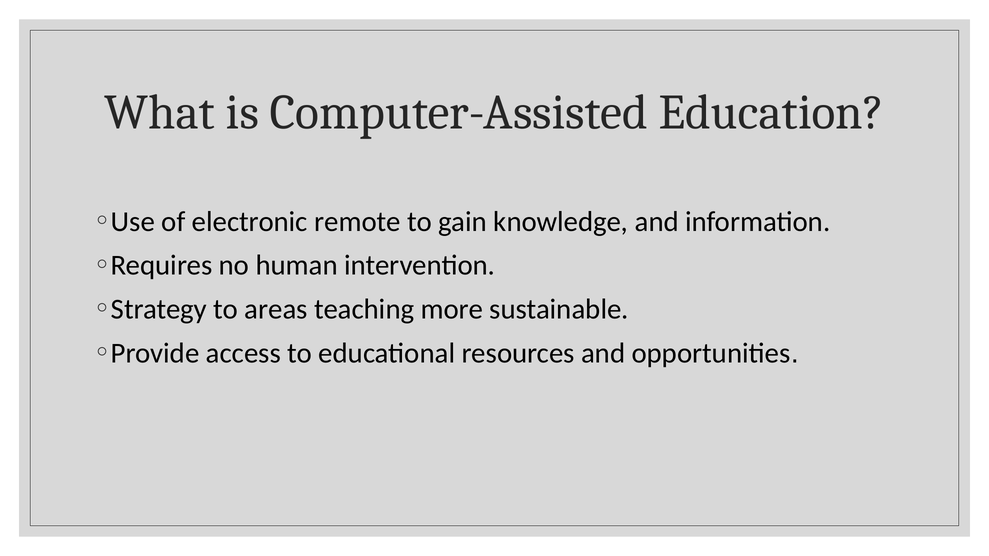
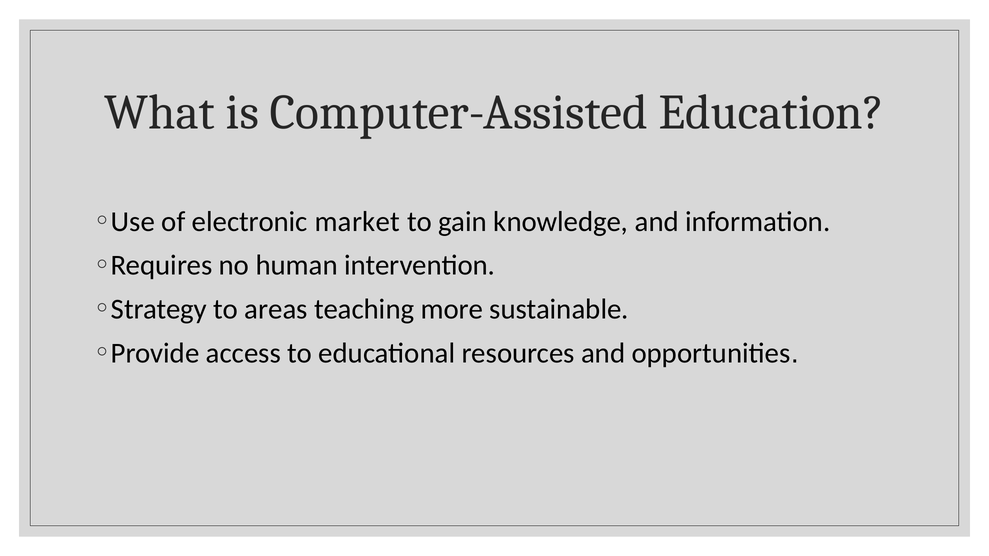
remote: remote -> market
